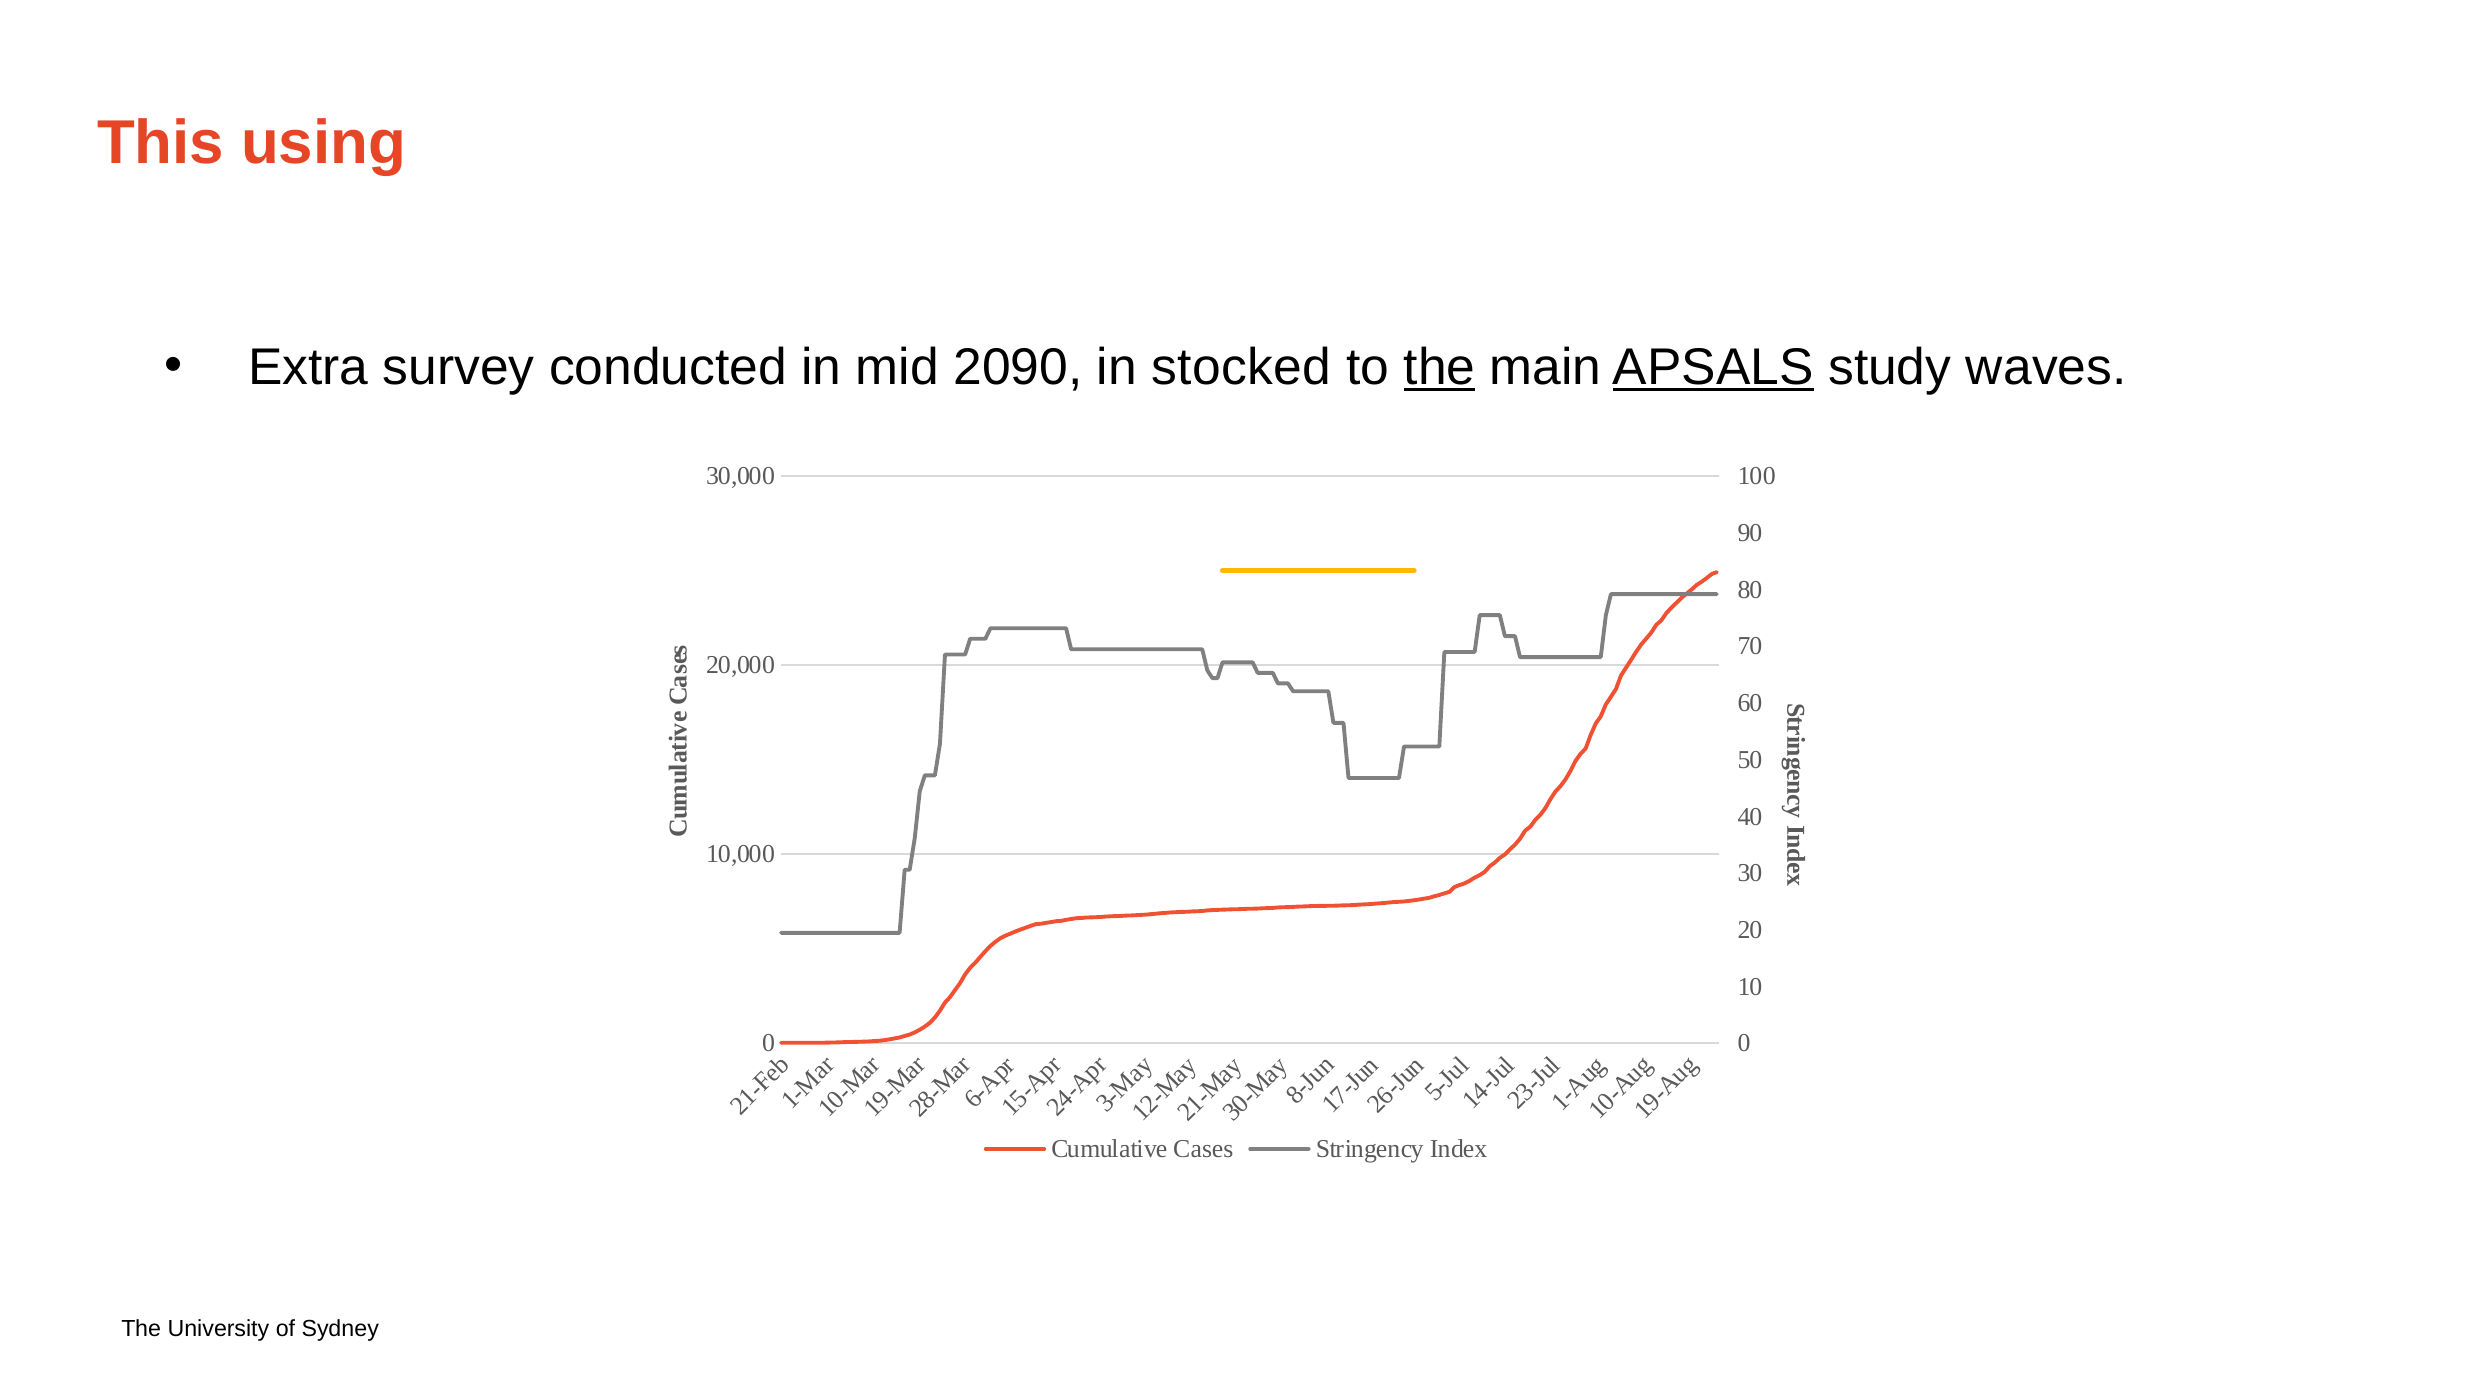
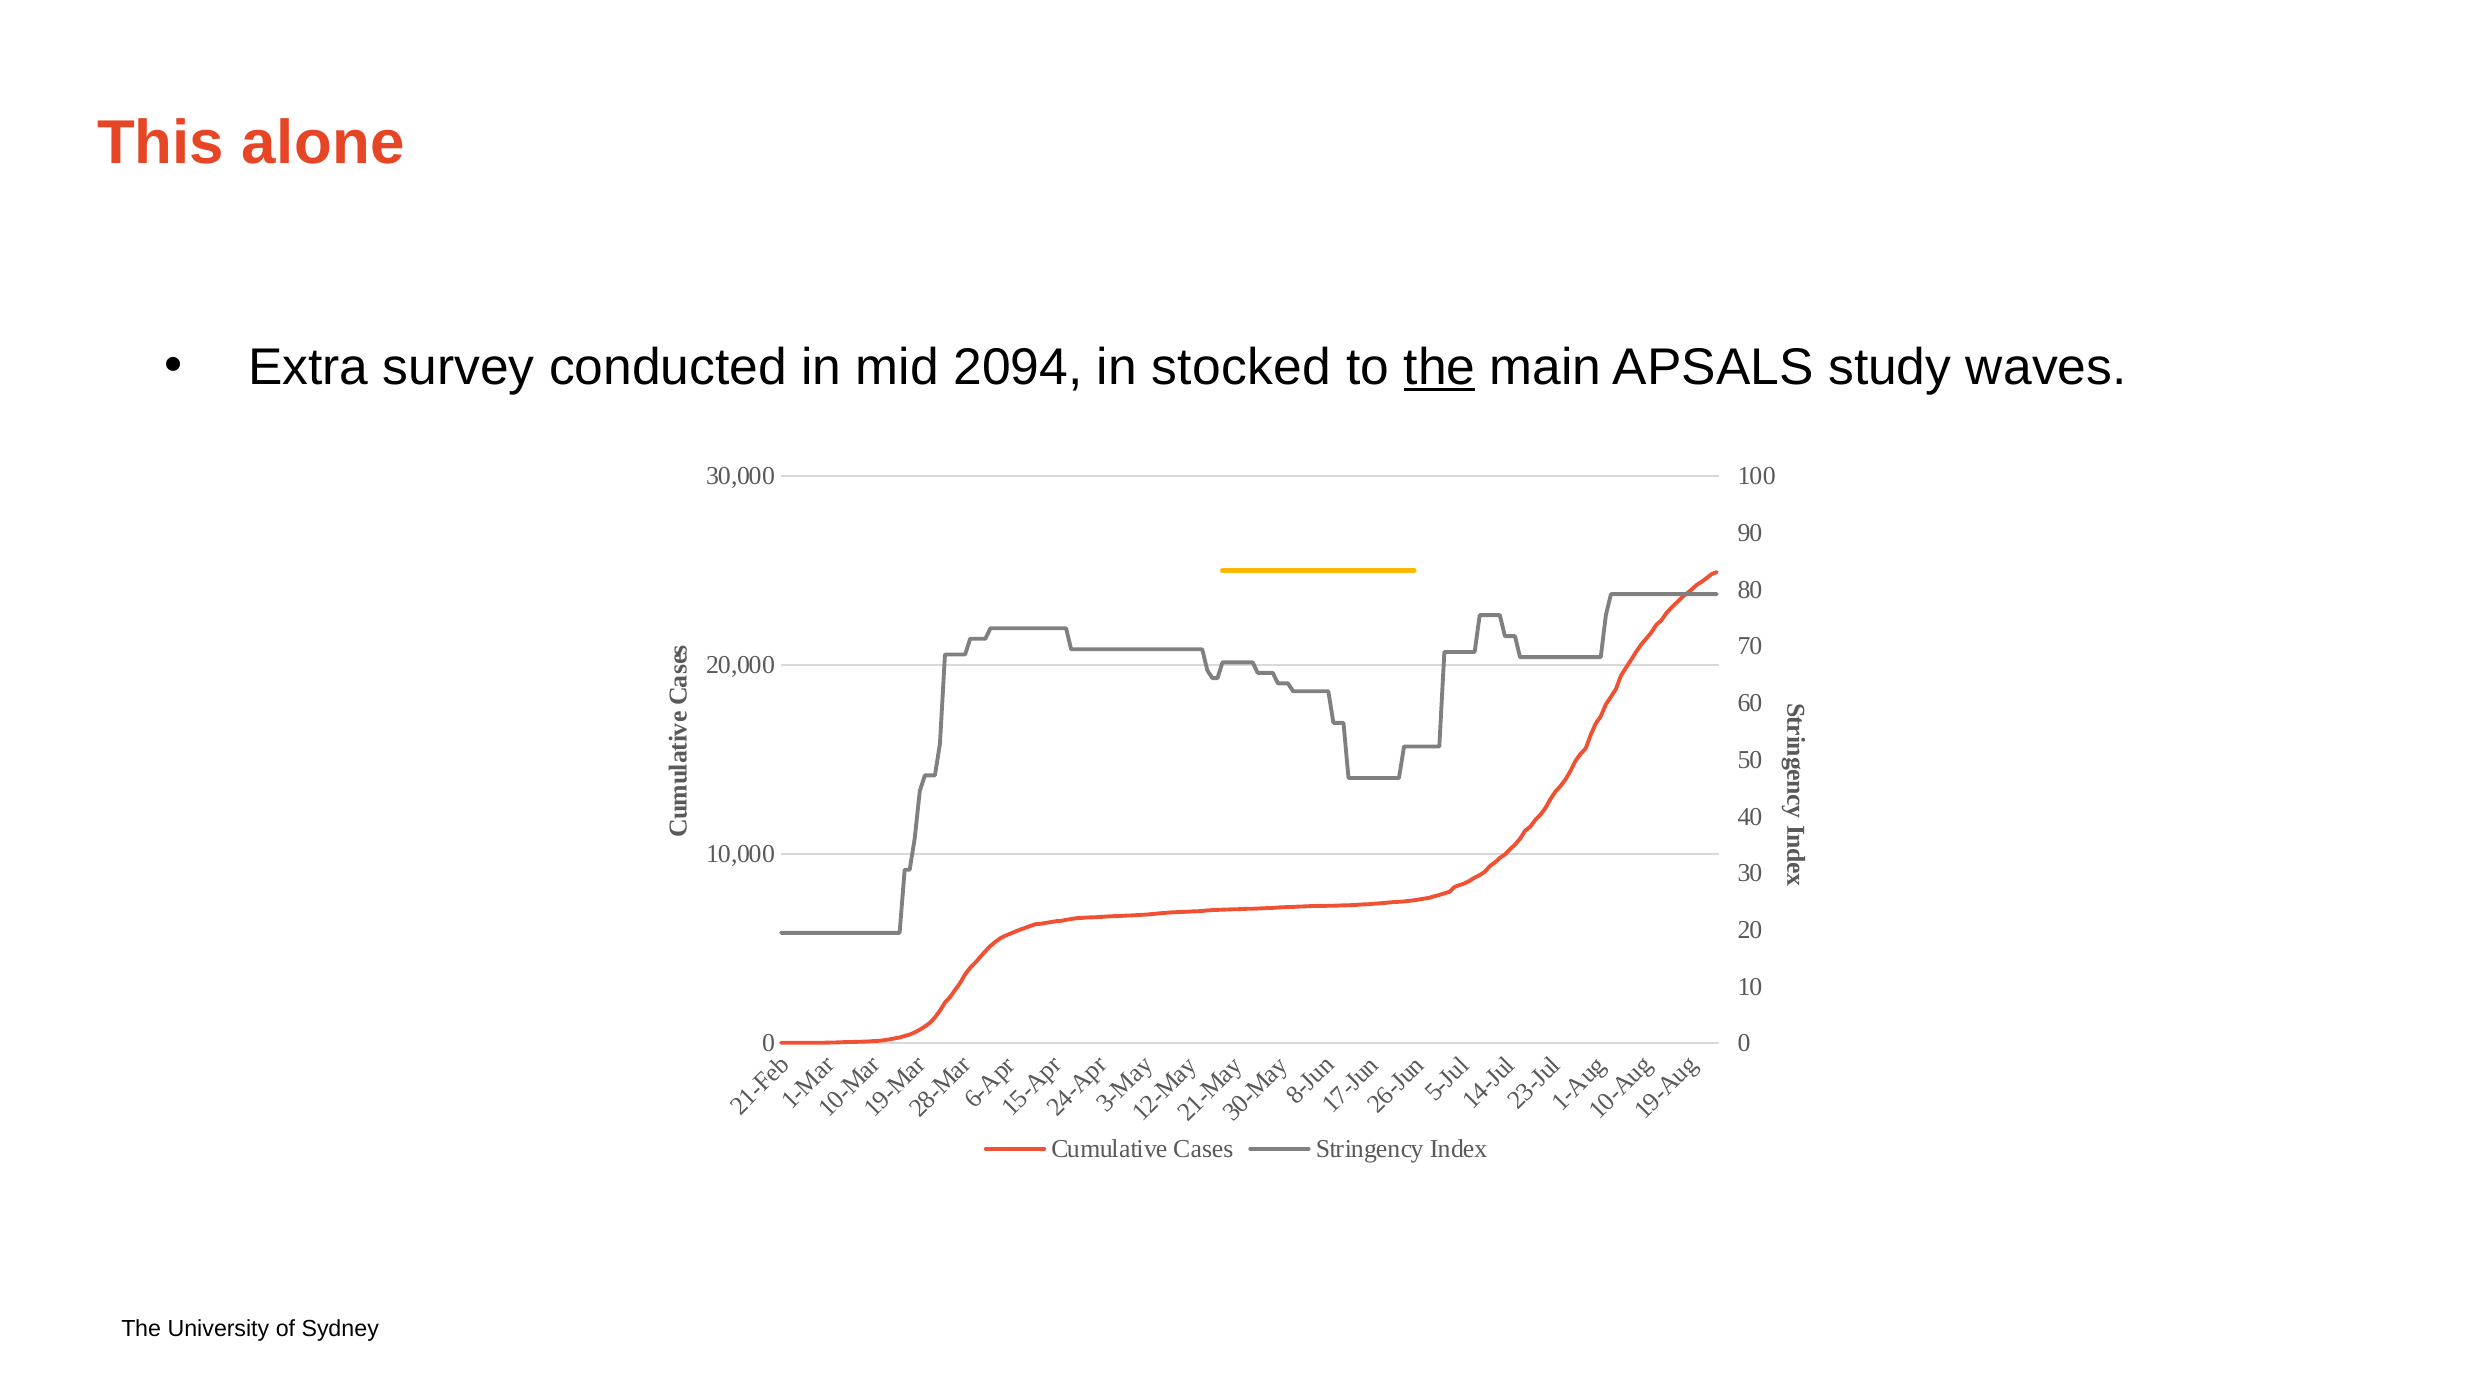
using: using -> alone
2090: 2090 -> 2094
APSALS underline: present -> none
